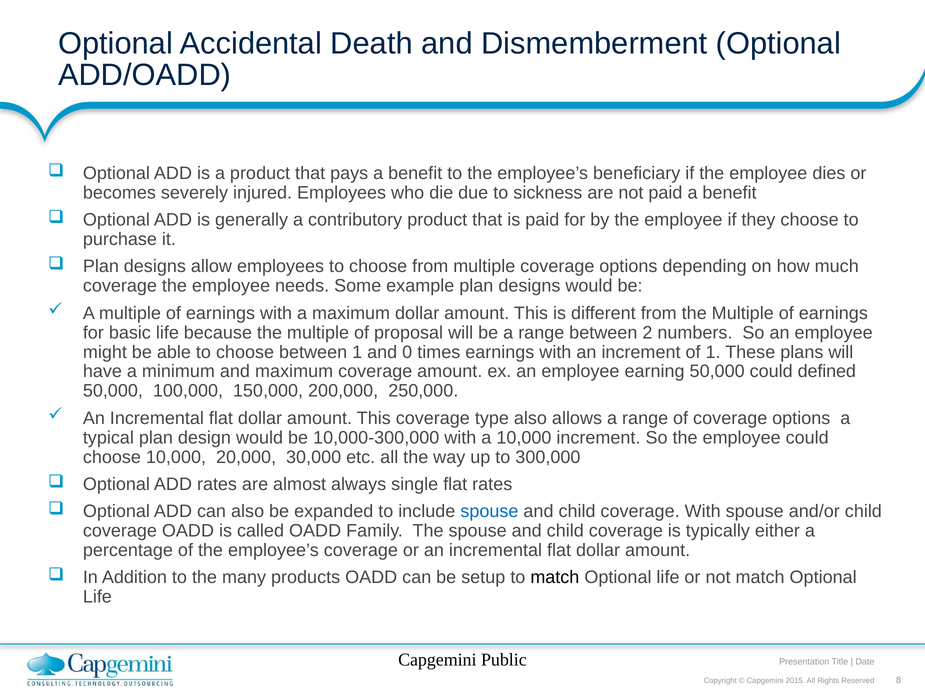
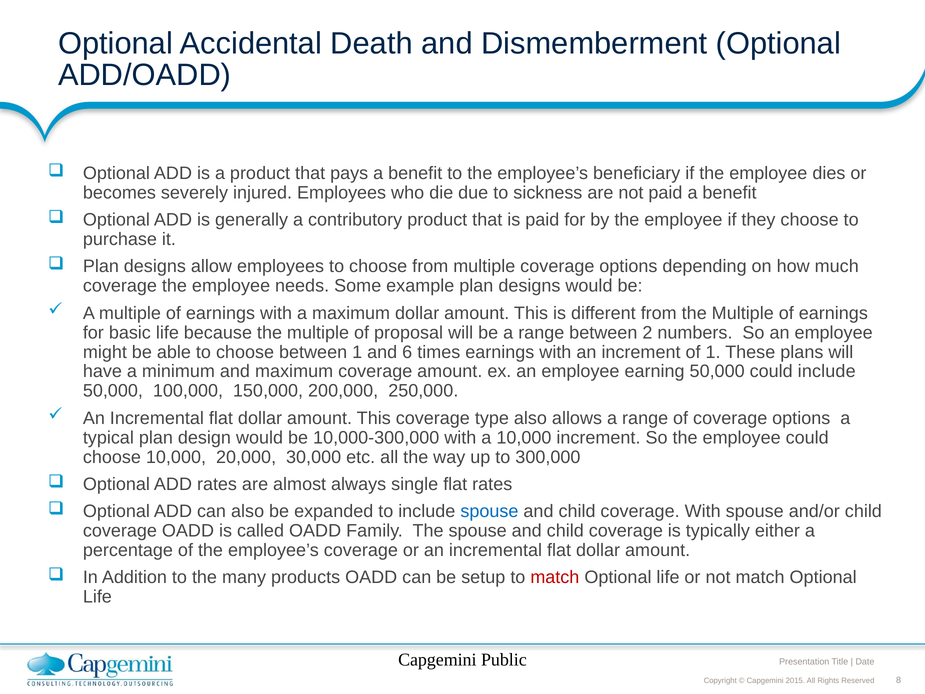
0: 0 -> 6
could defined: defined -> include
match at (555, 577) colour: black -> red
